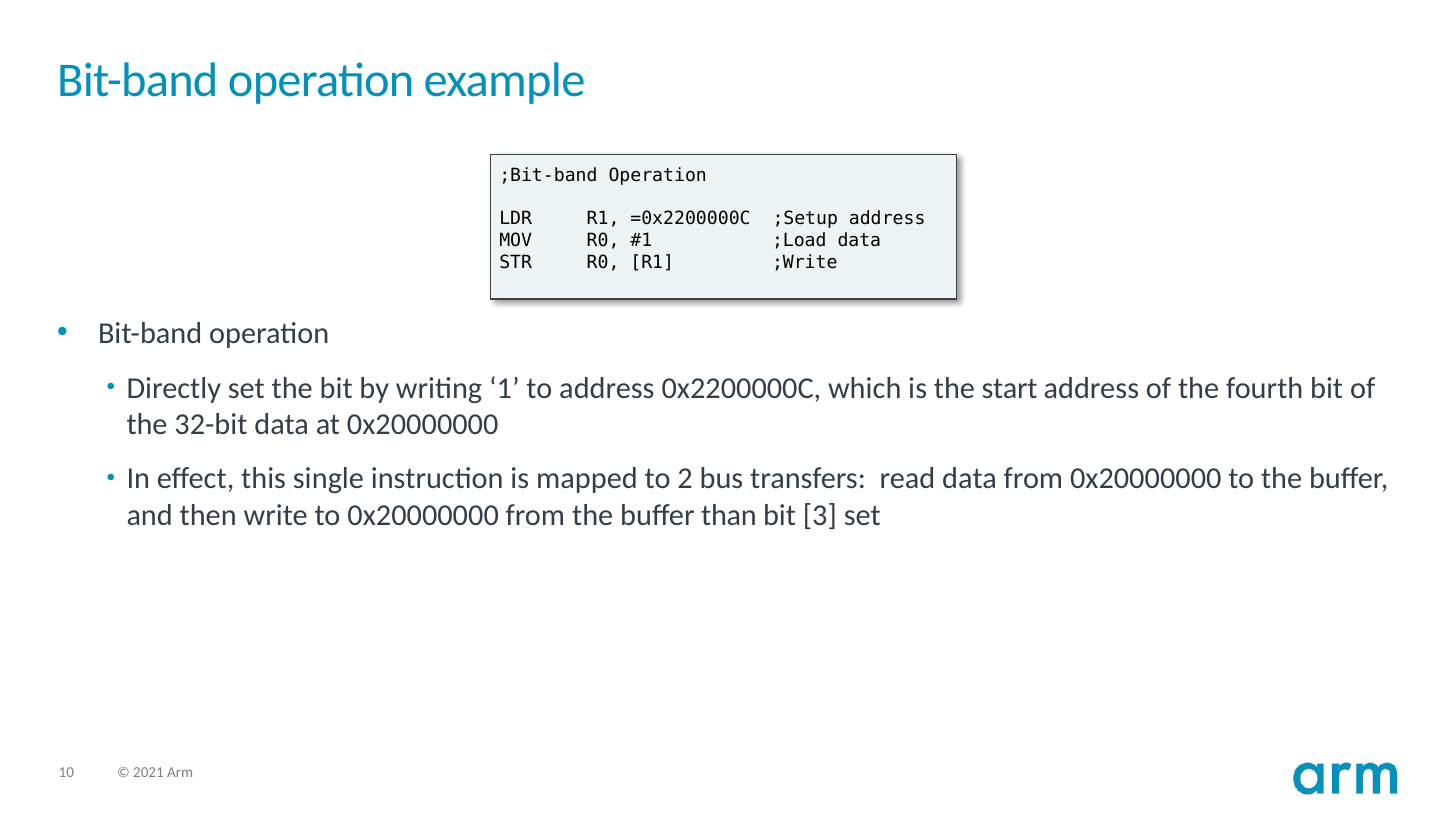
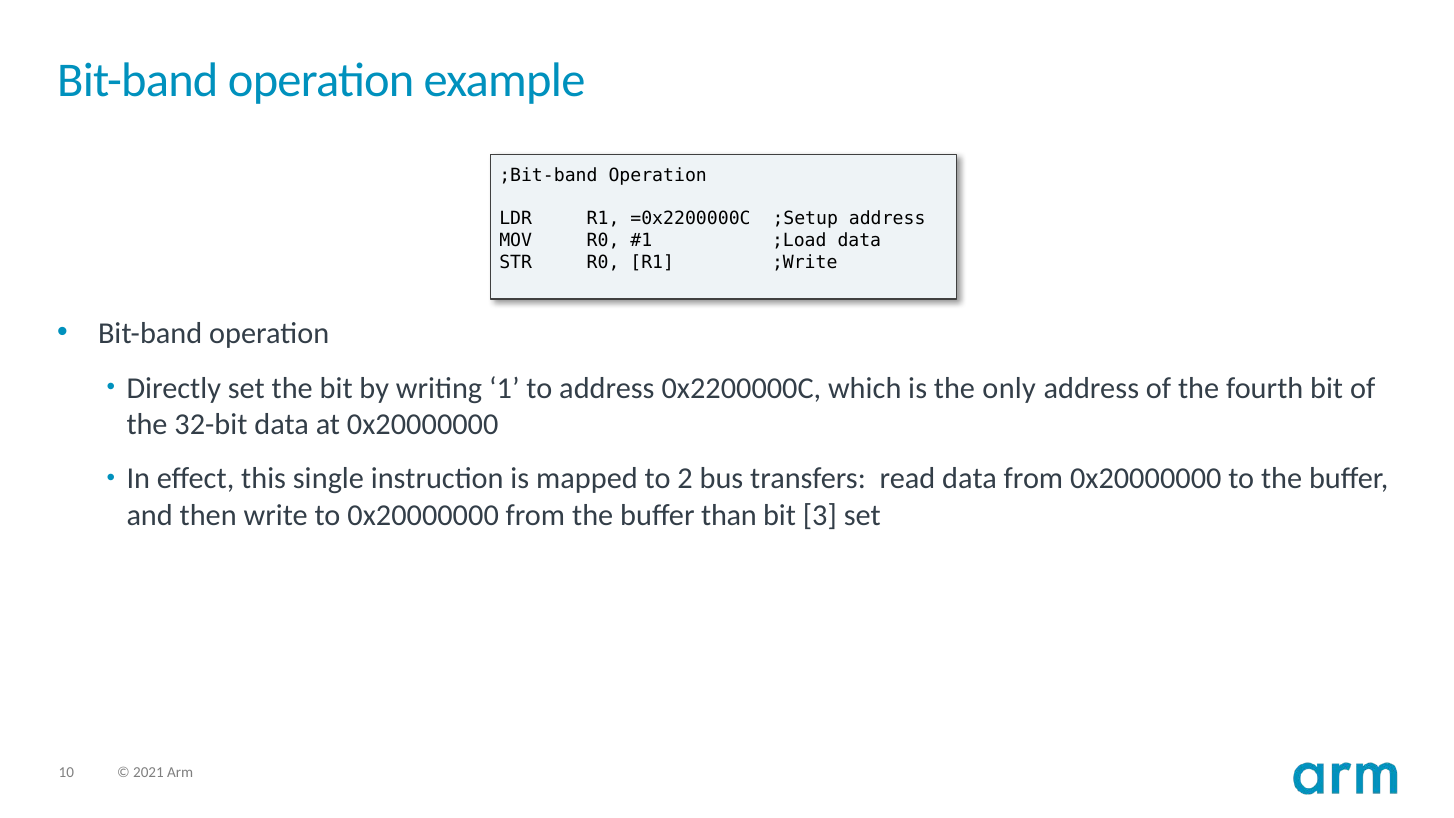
start: start -> only
